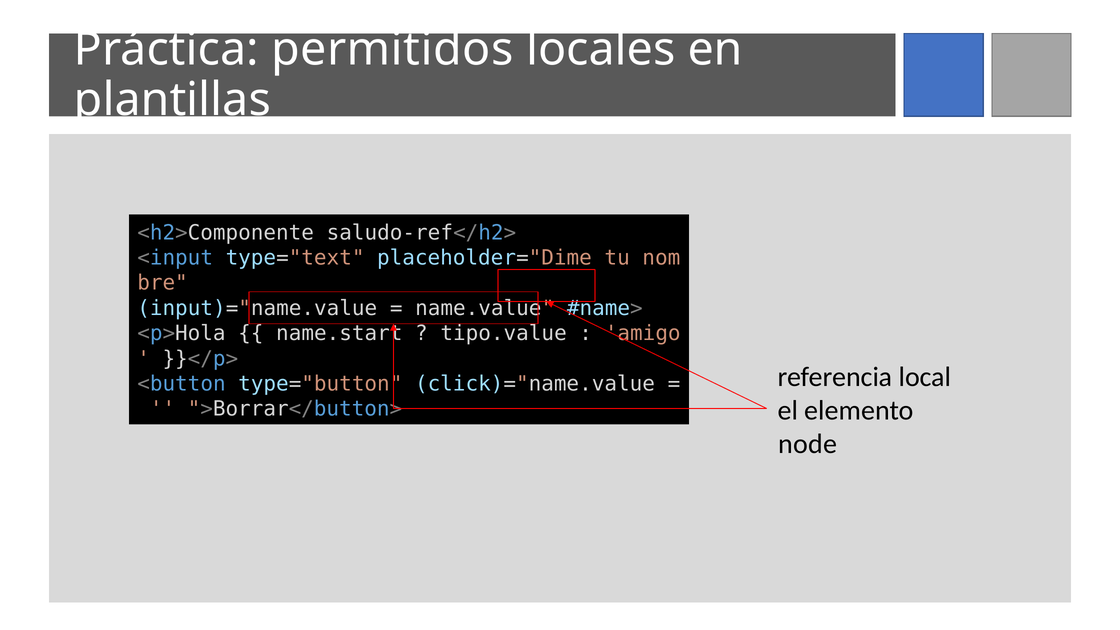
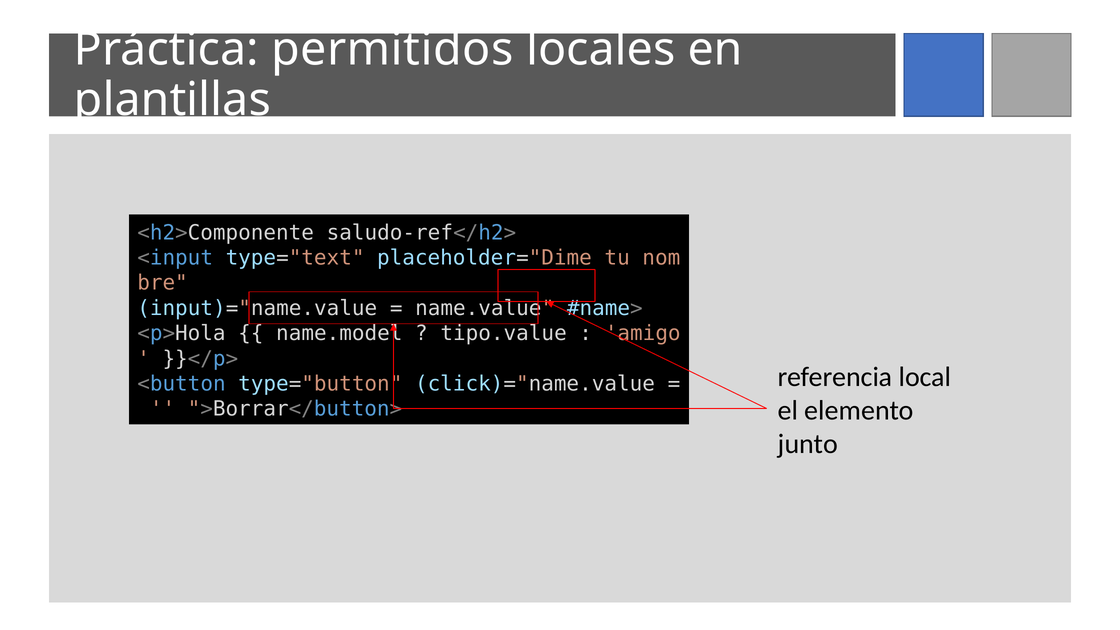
name.start: name.start -> name.model
node: node -> junto
